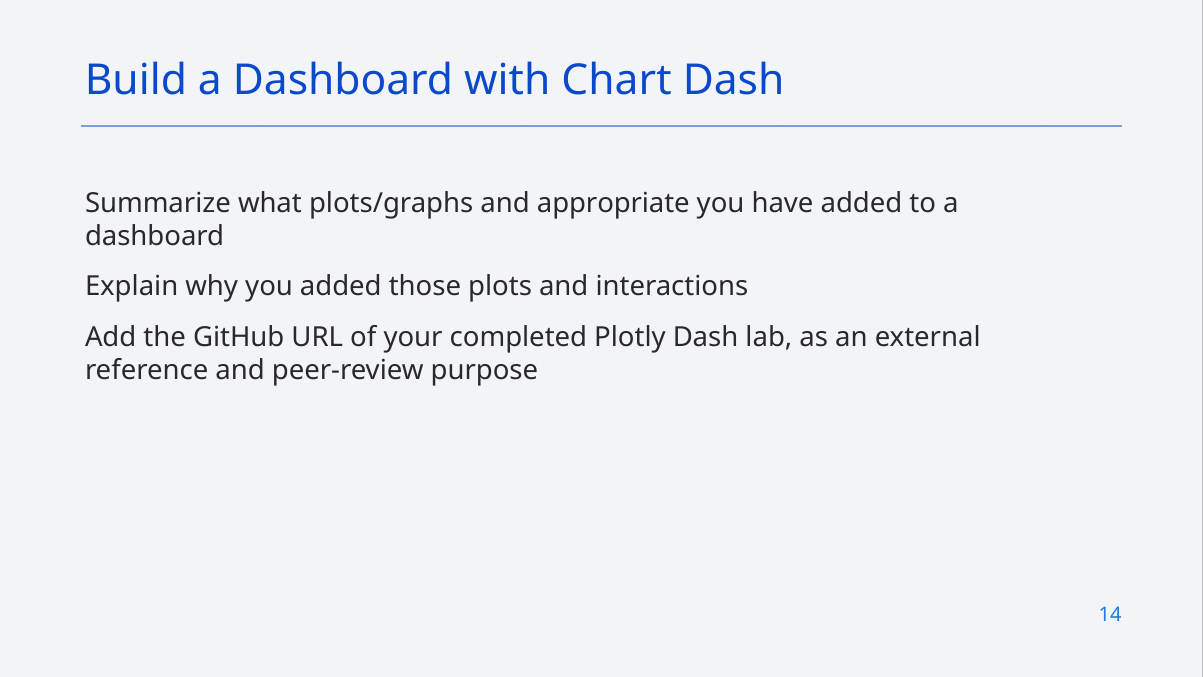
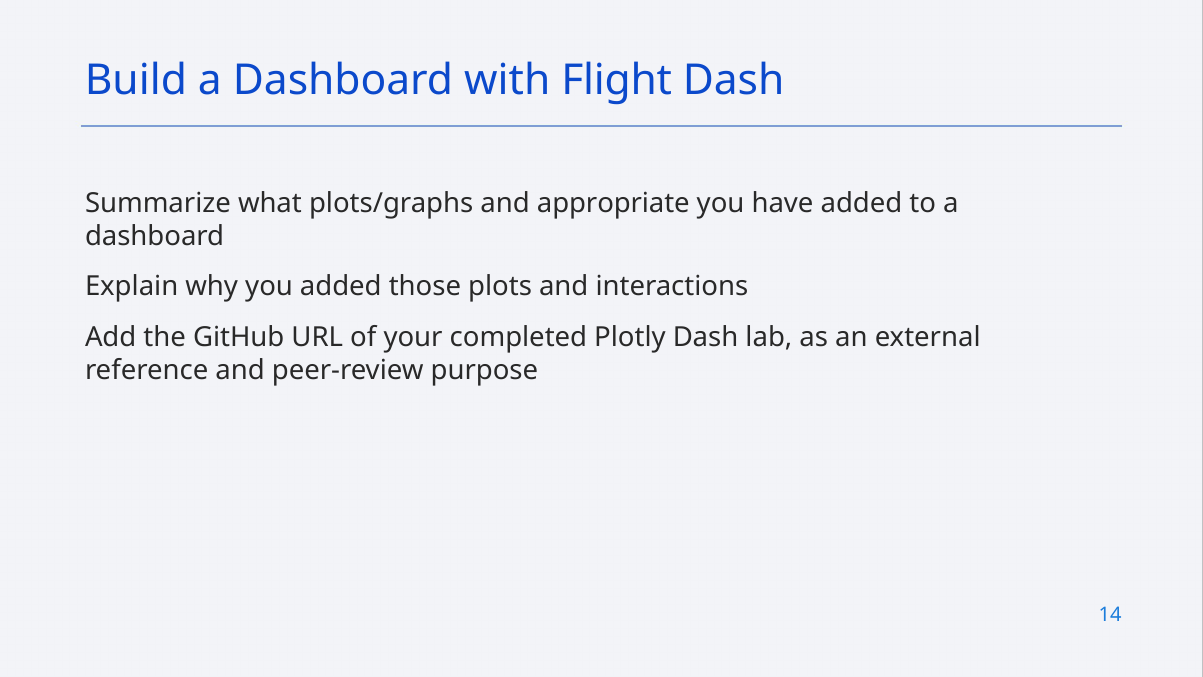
Chart: Chart -> Flight
